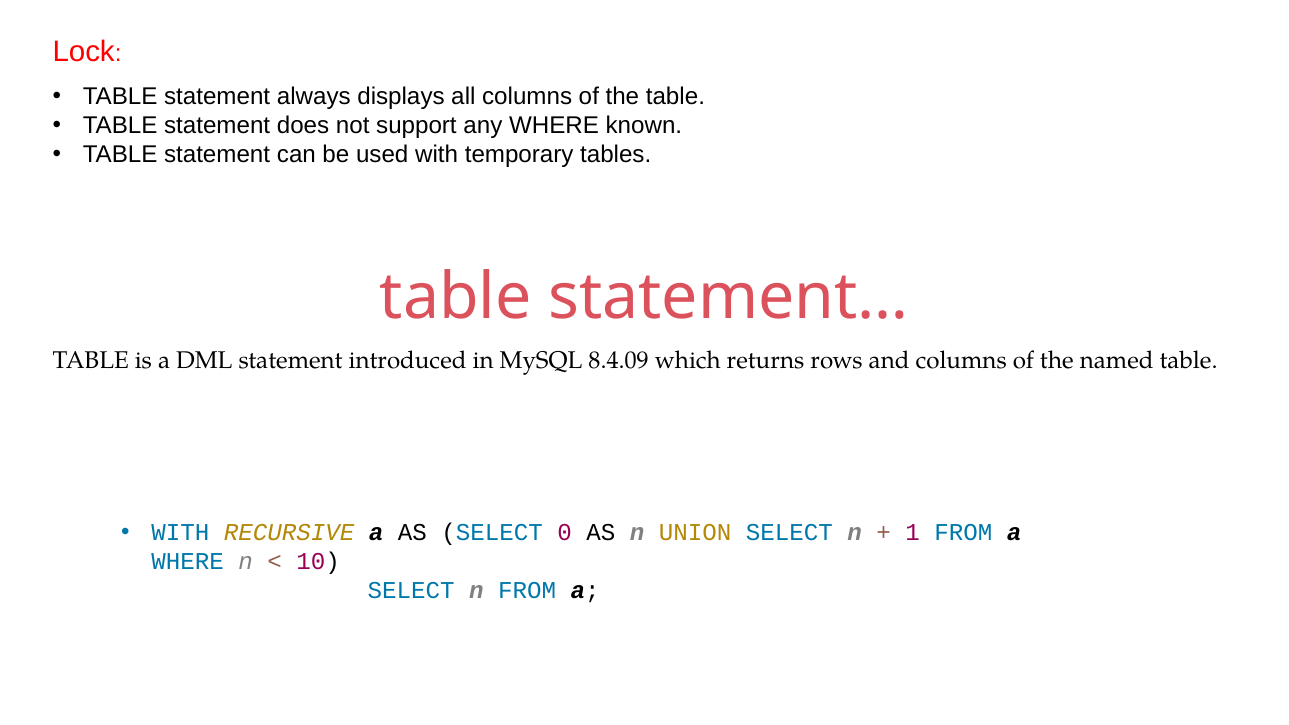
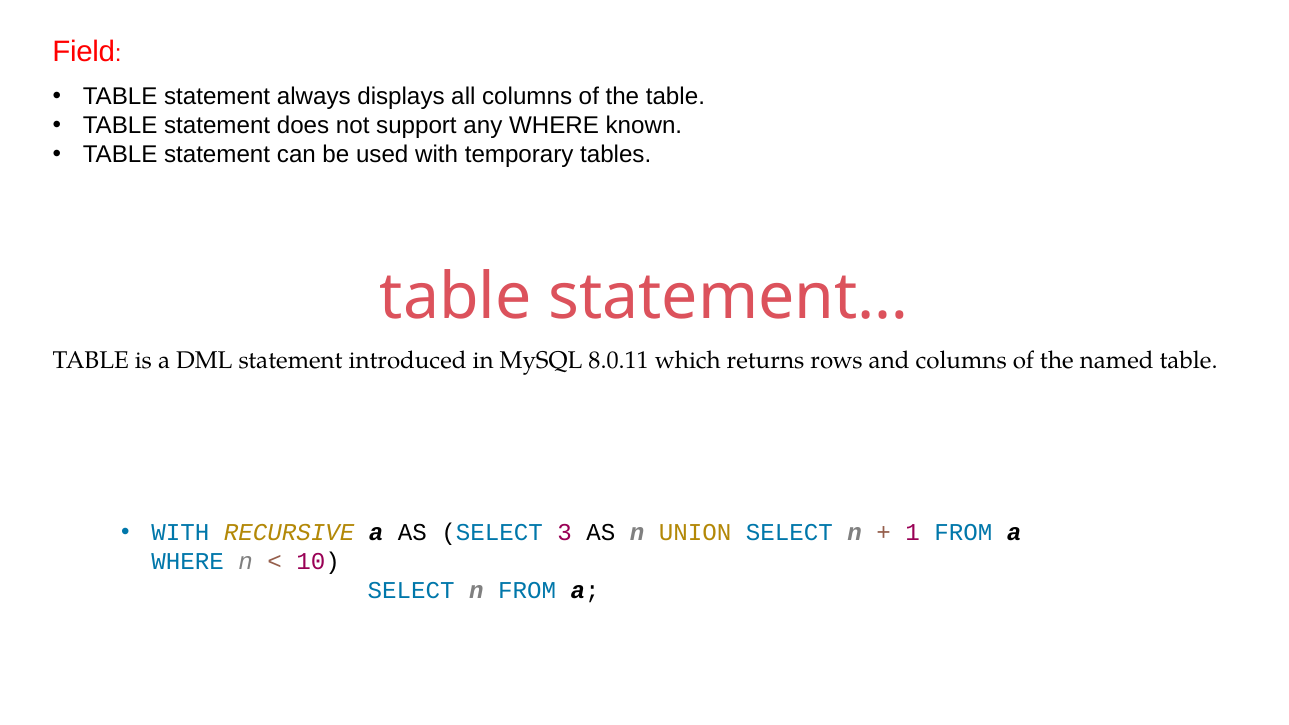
Lock: Lock -> Field
8.4.09: 8.4.09 -> 8.0.11
0: 0 -> 3
